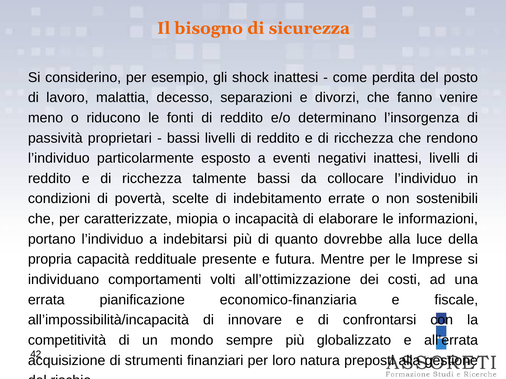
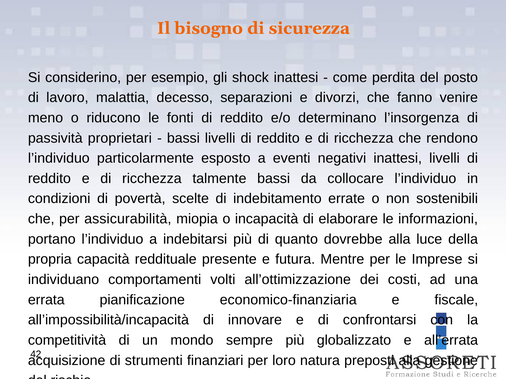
caratterizzate: caratterizzate -> assicurabilità
